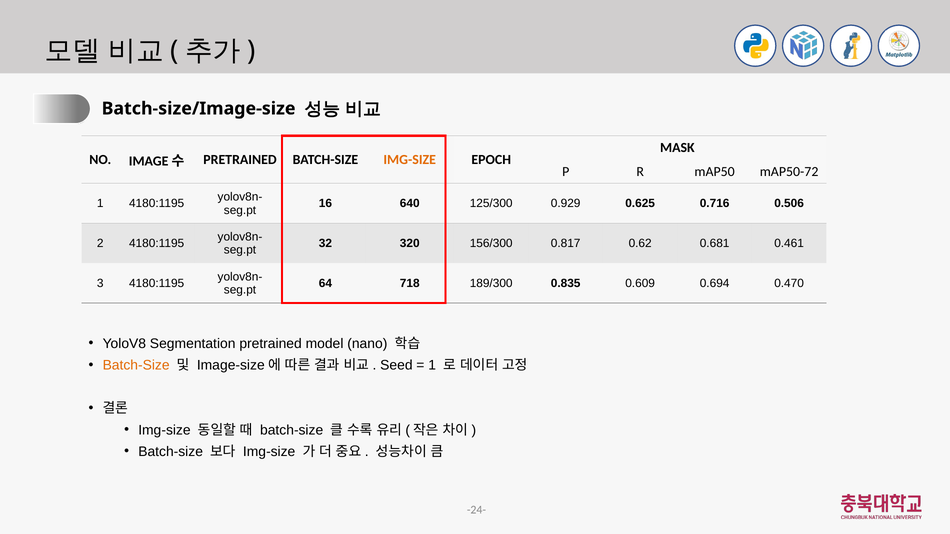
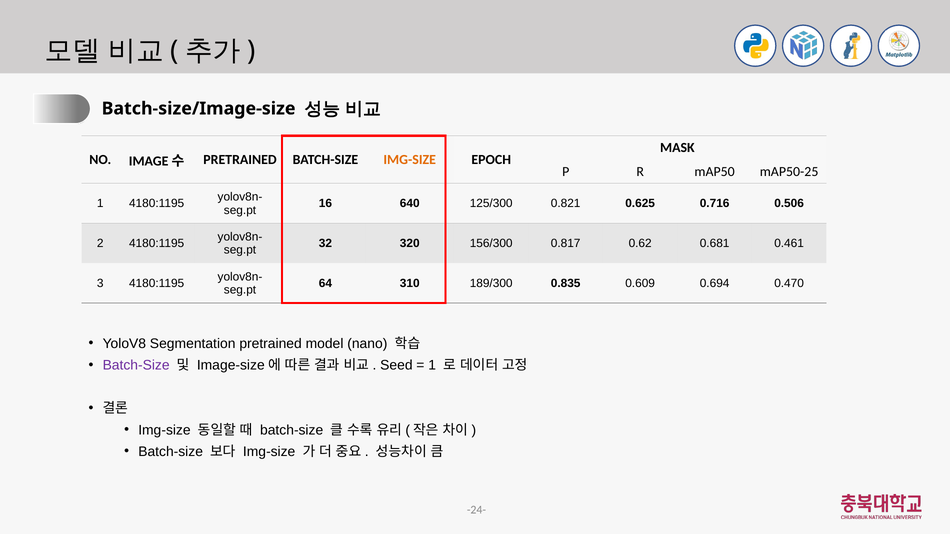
mAP50-72: mAP50-72 -> mAP50-25
0.929: 0.929 -> 0.821
718: 718 -> 310
Batch-Size at (136, 365) colour: orange -> purple
